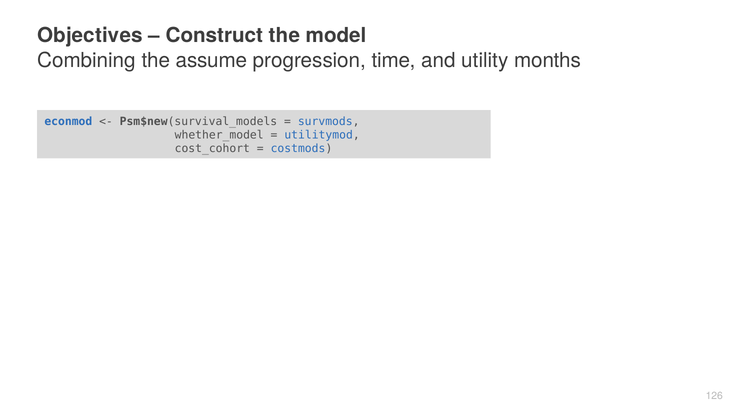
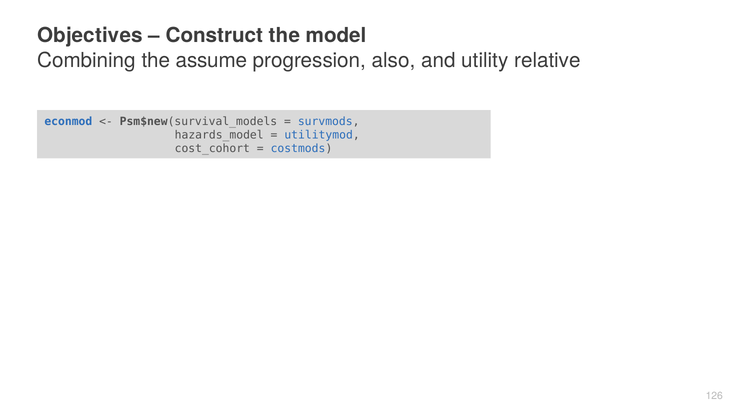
time: time -> also
months: months -> relative
whether_model: whether_model -> hazards_model
